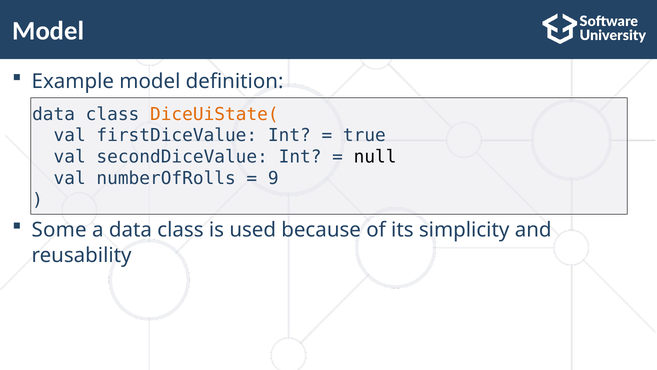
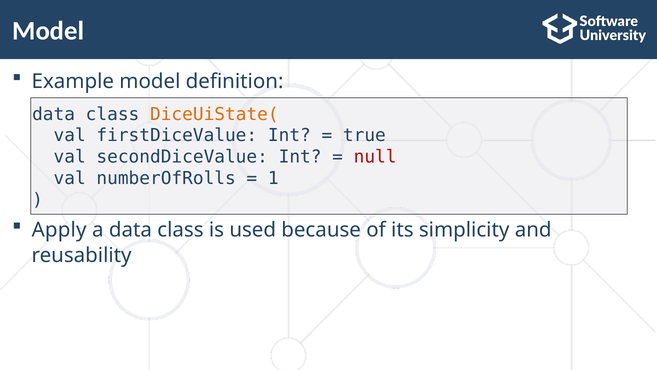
null colour: black -> red
9: 9 -> 1
Some: Some -> Apply
